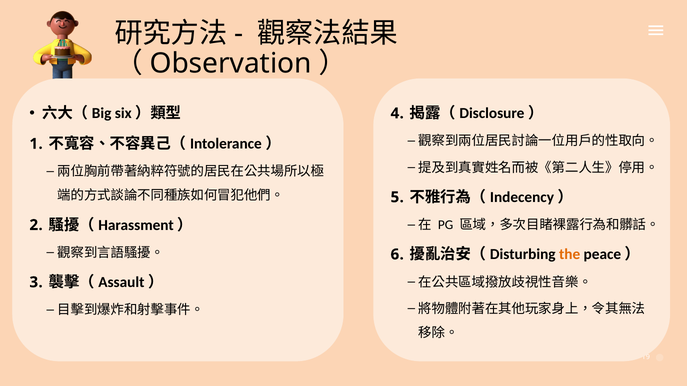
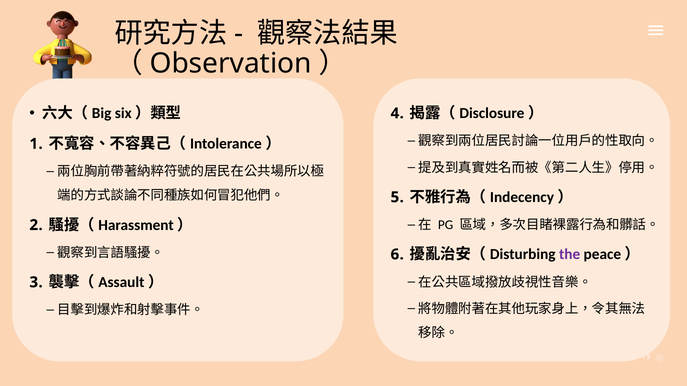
the colour: orange -> purple
